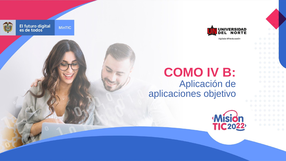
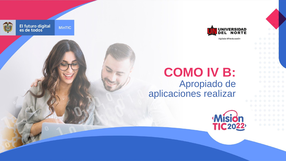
Aplicación: Aplicación -> Apropiado
objetivo: objetivo -> realizar
